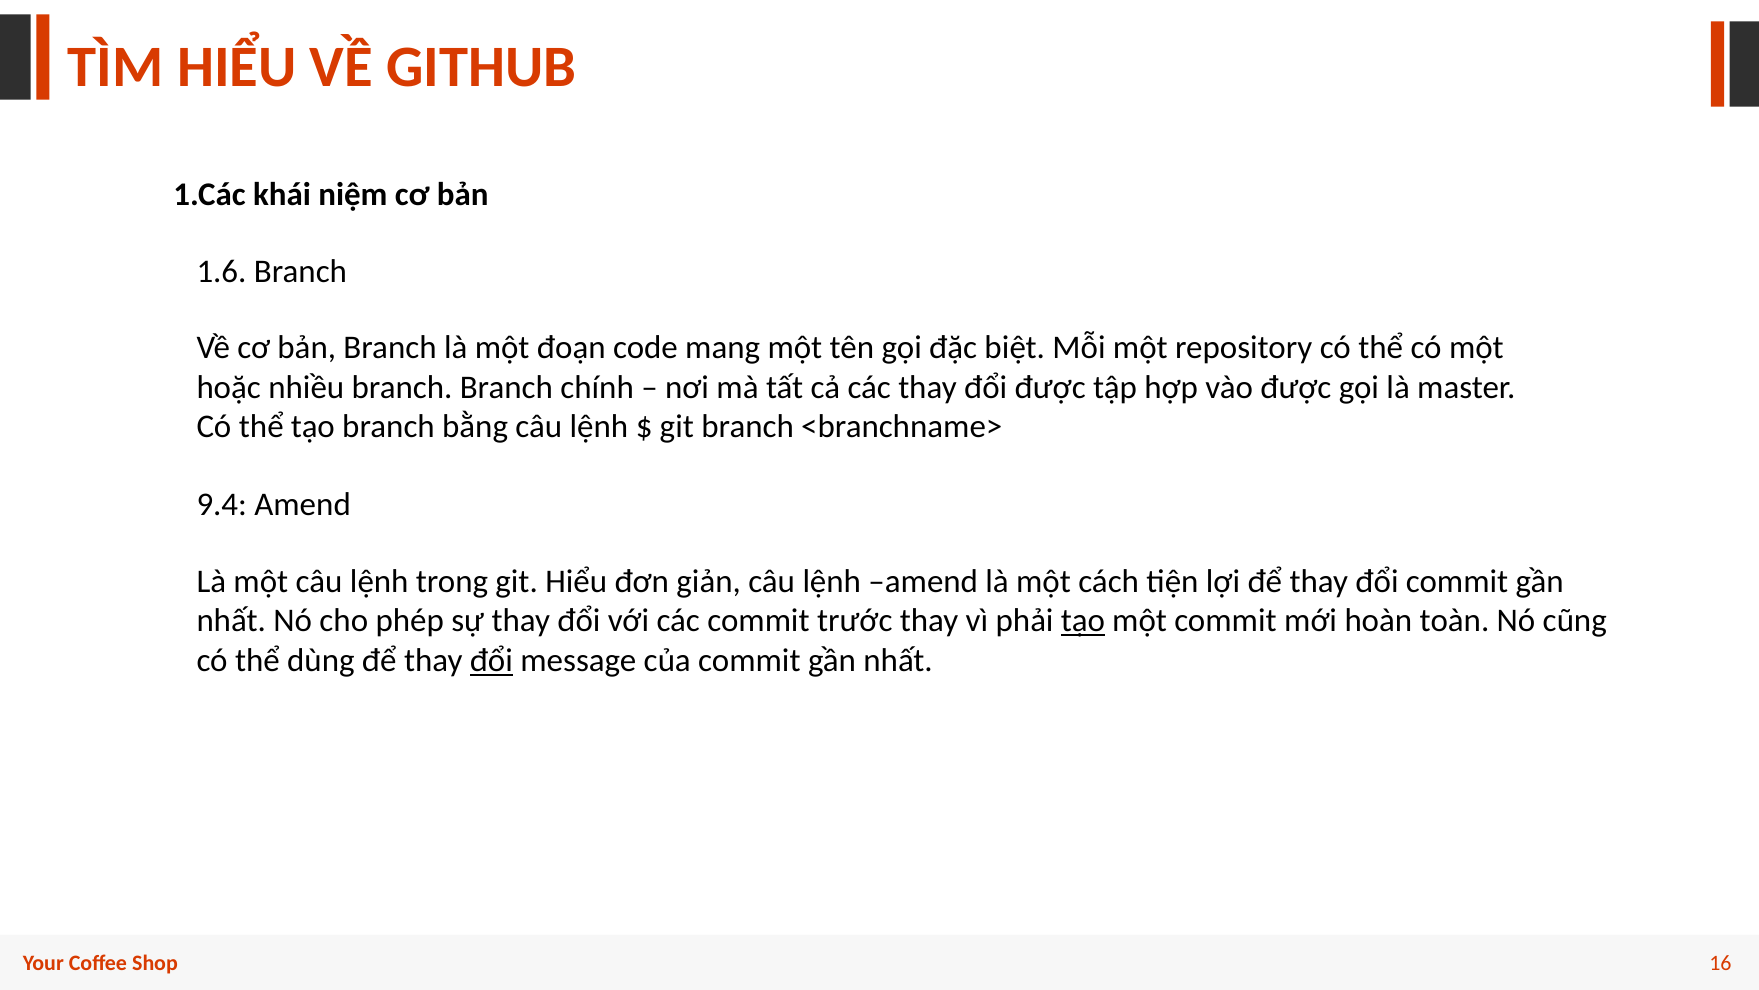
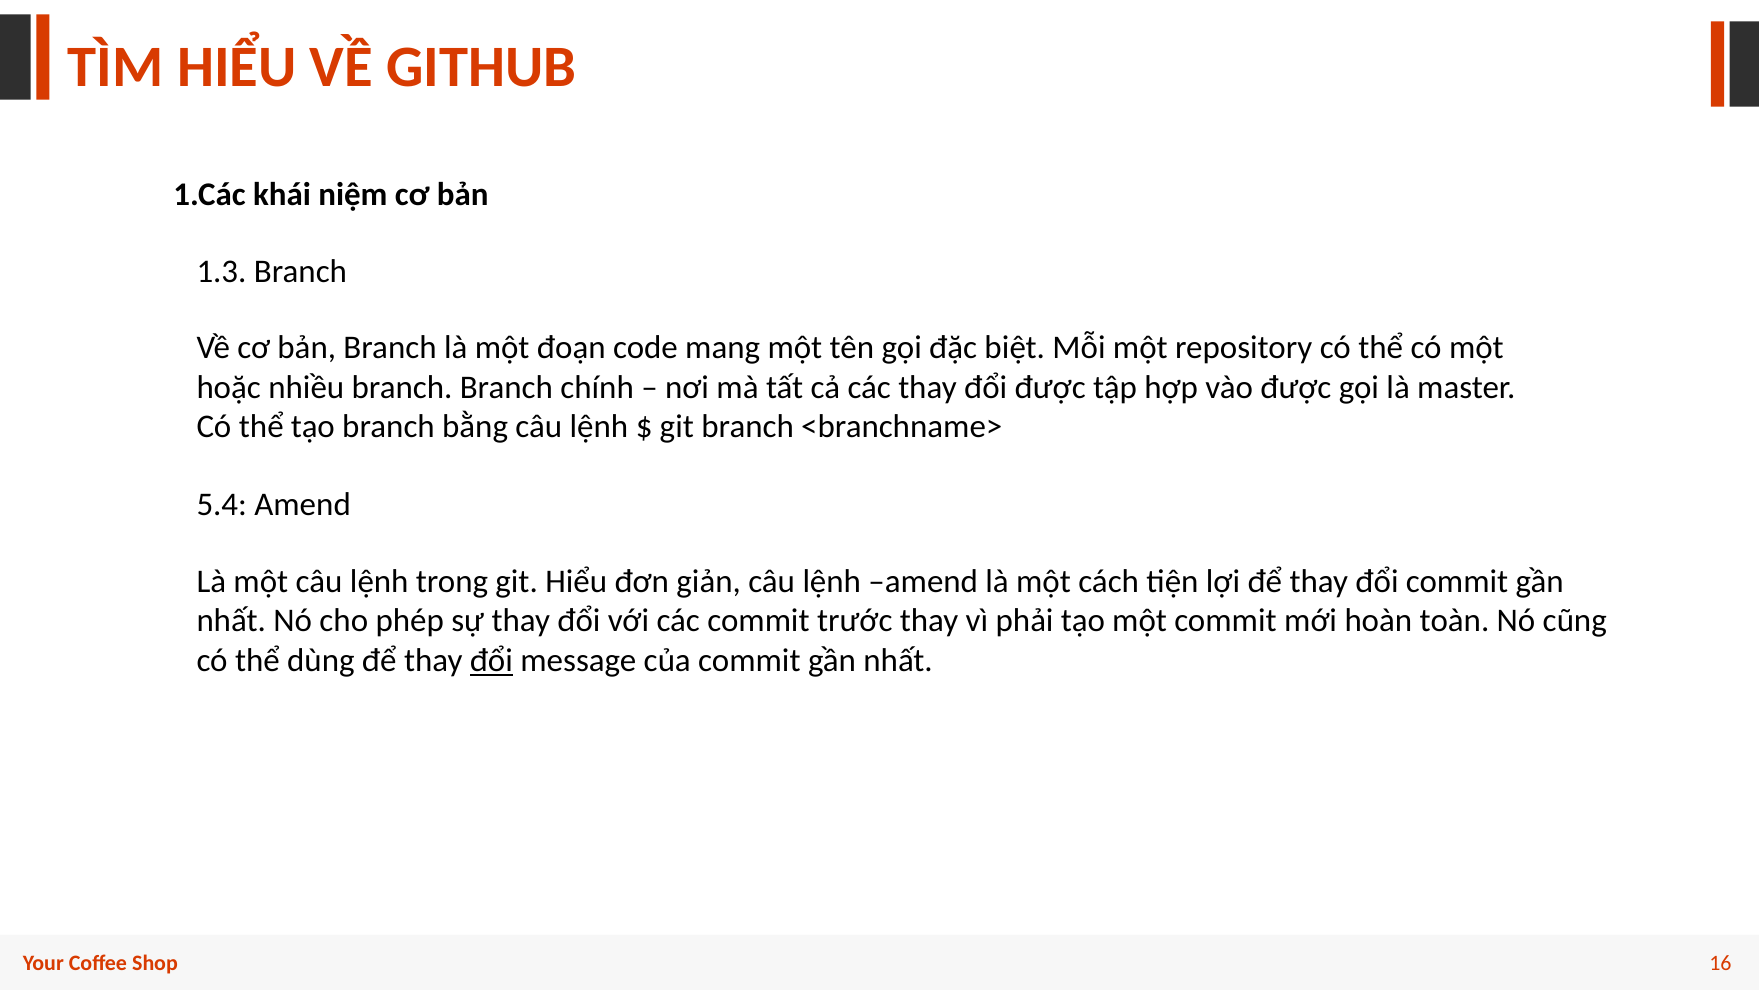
1.6: 1.6 -> 1.3
9.4: 9.4 -> 5.4
tạo at (1083, 620) underline: present -> none
